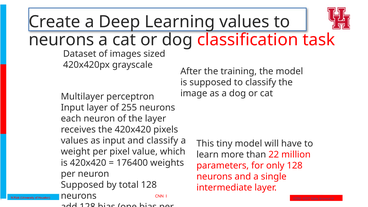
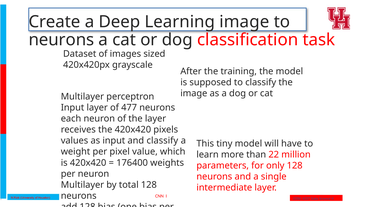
Learning values: values -> image
255: 255 -> 477
Supposed at (82, 185): Supposed -> Multilayer
